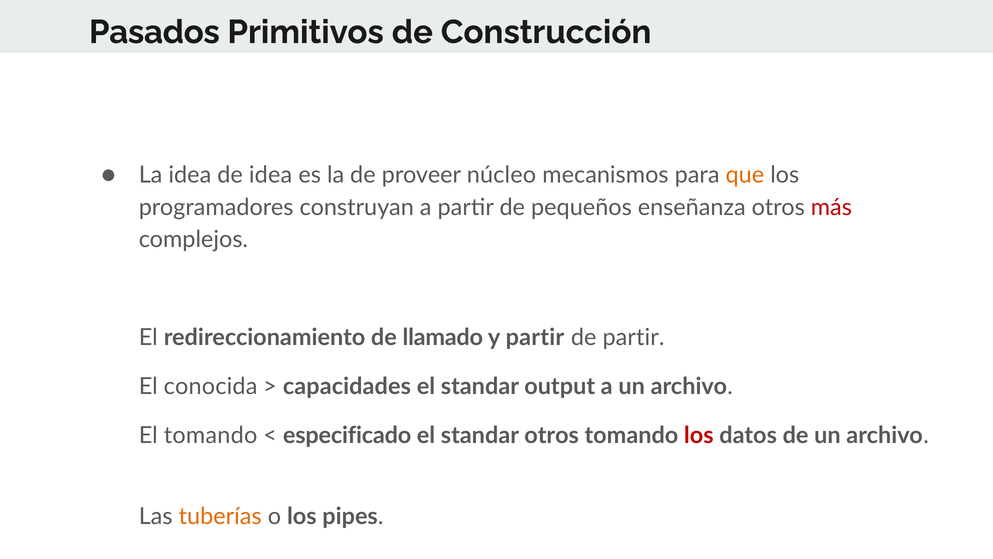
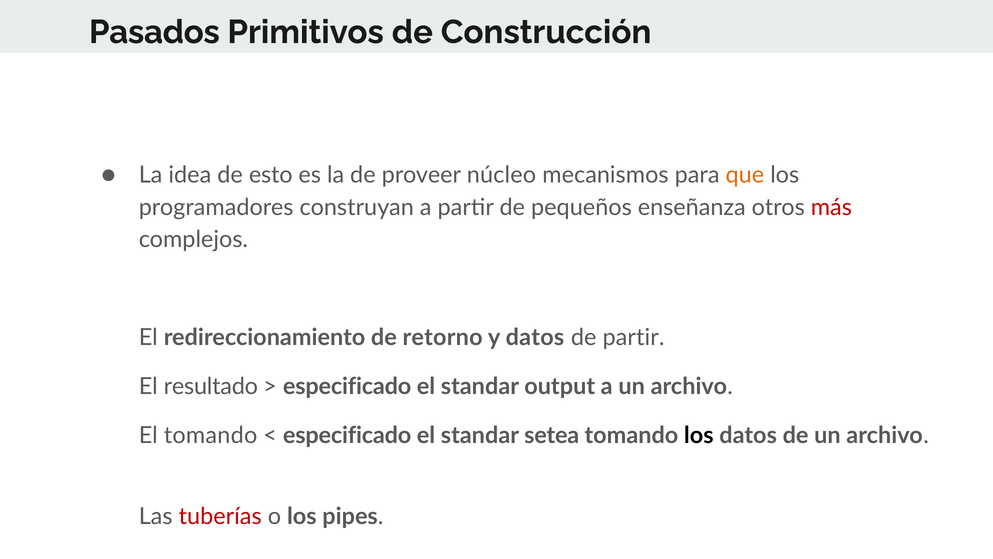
de idea: idea -> esto
llamado: llamado -> retorno
y partir: partir -> datos
conocida: conocida -> resultado
capacidades at (347, 386): capacidades -> especificado
standar otros: otros -> setea
los at (699, 435) colour: red -> black
tuberías colour: orange -> red
